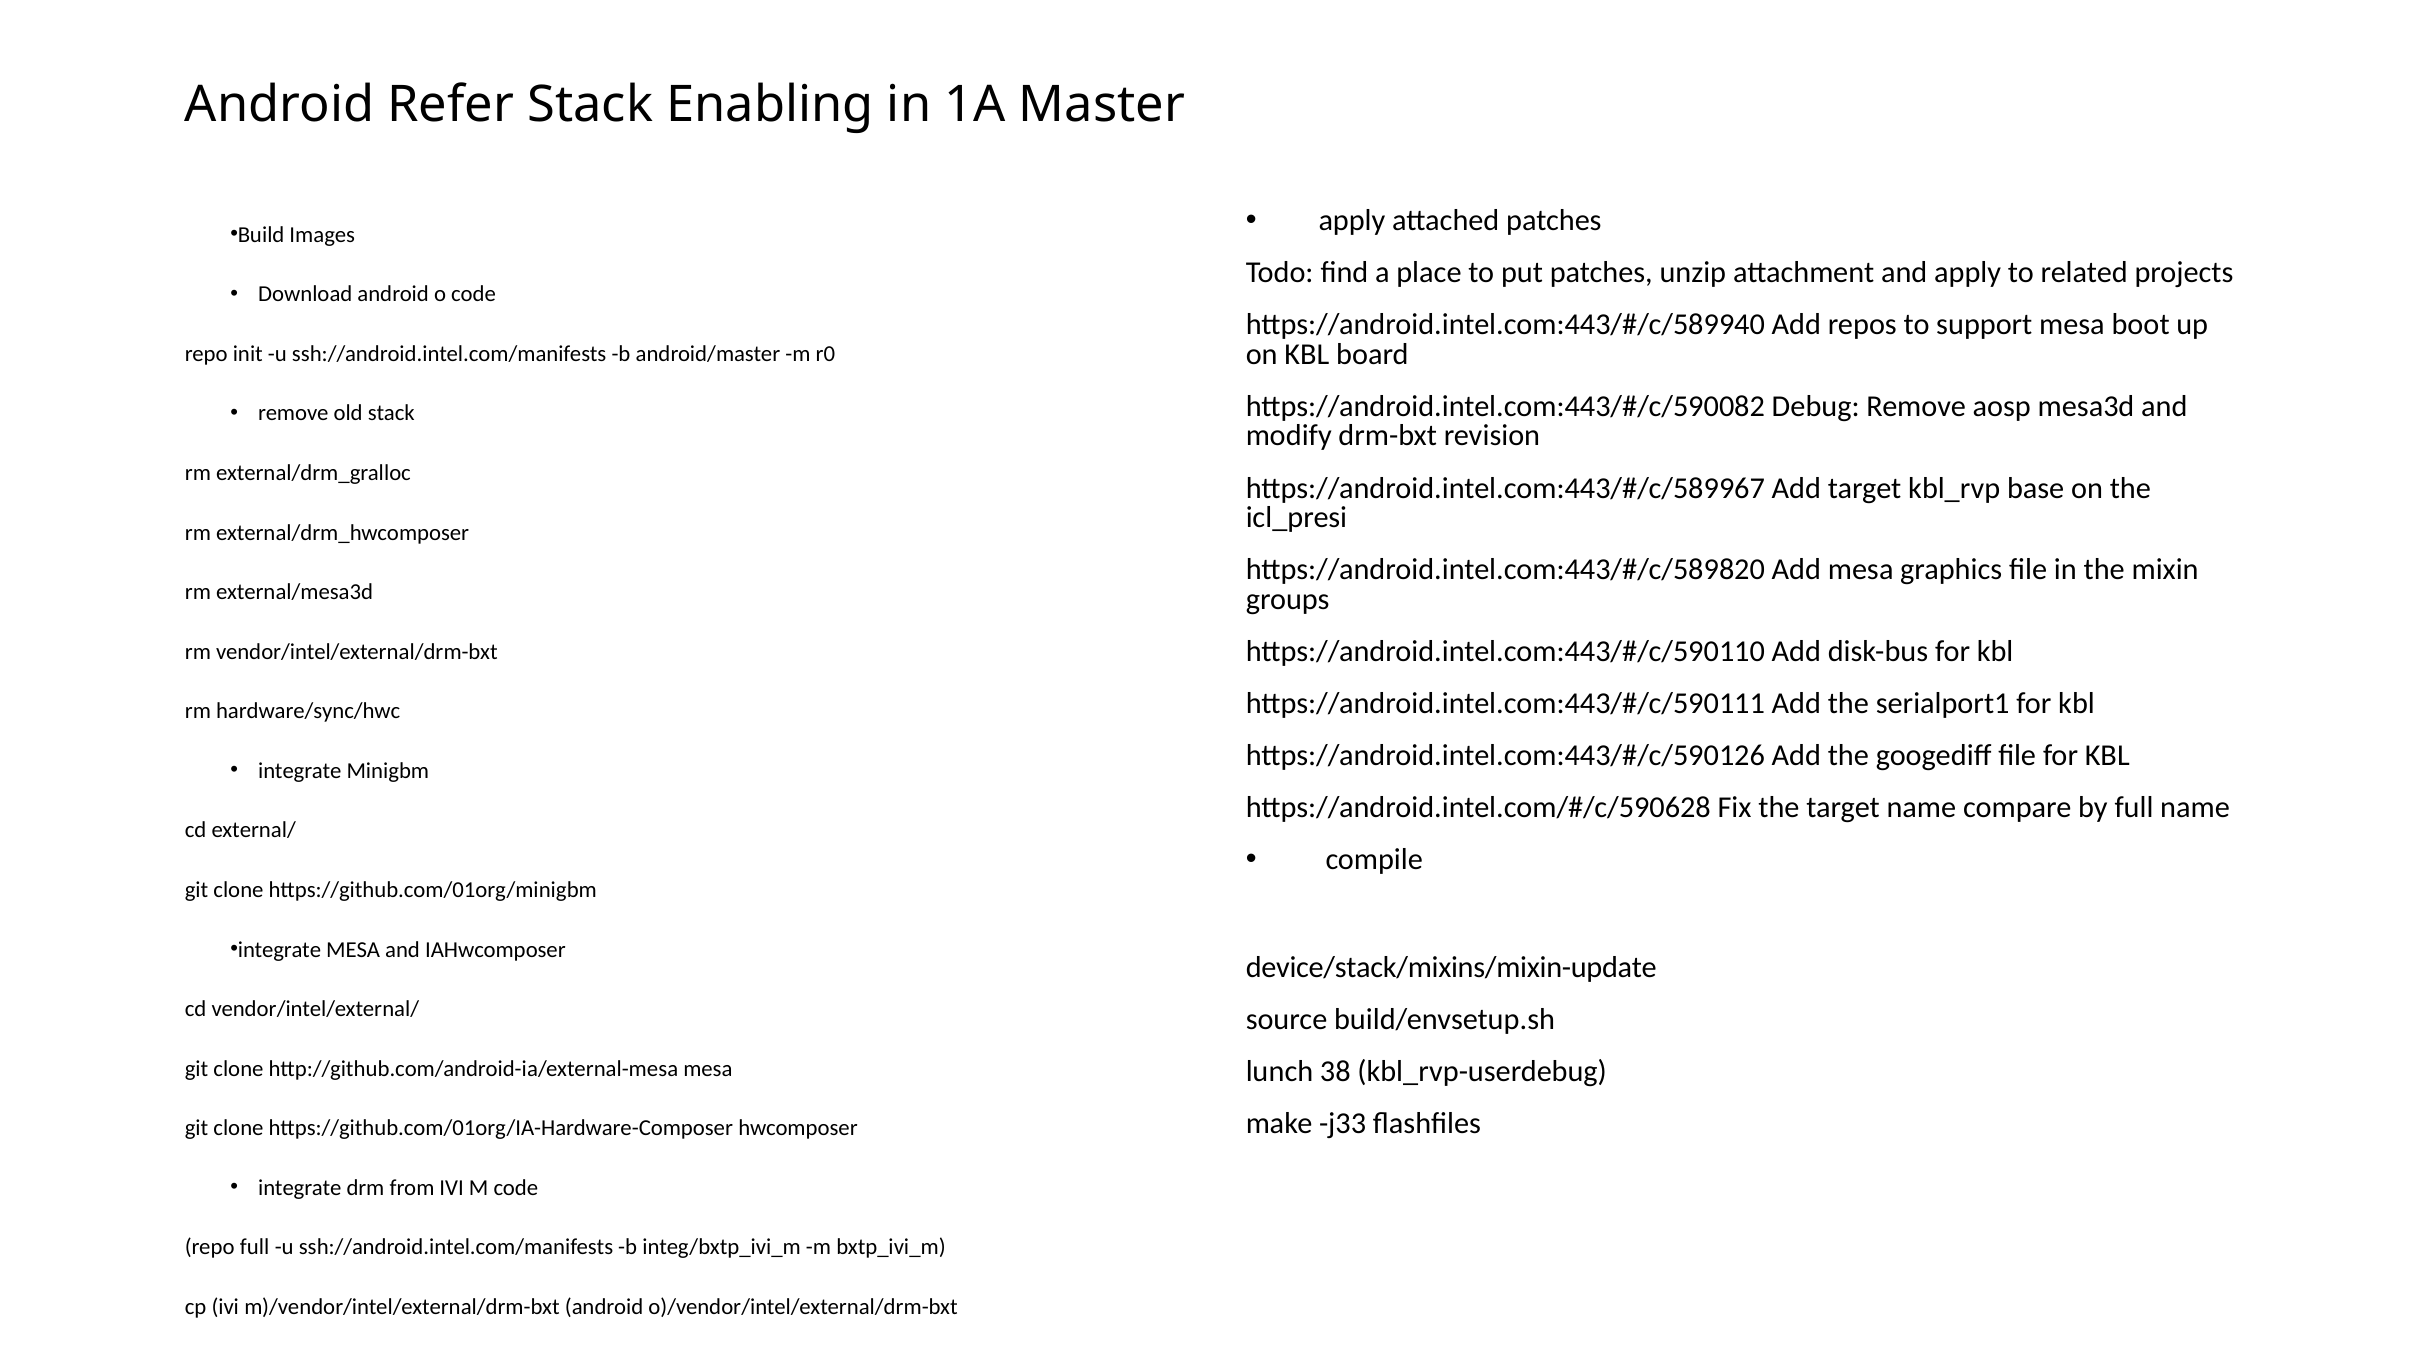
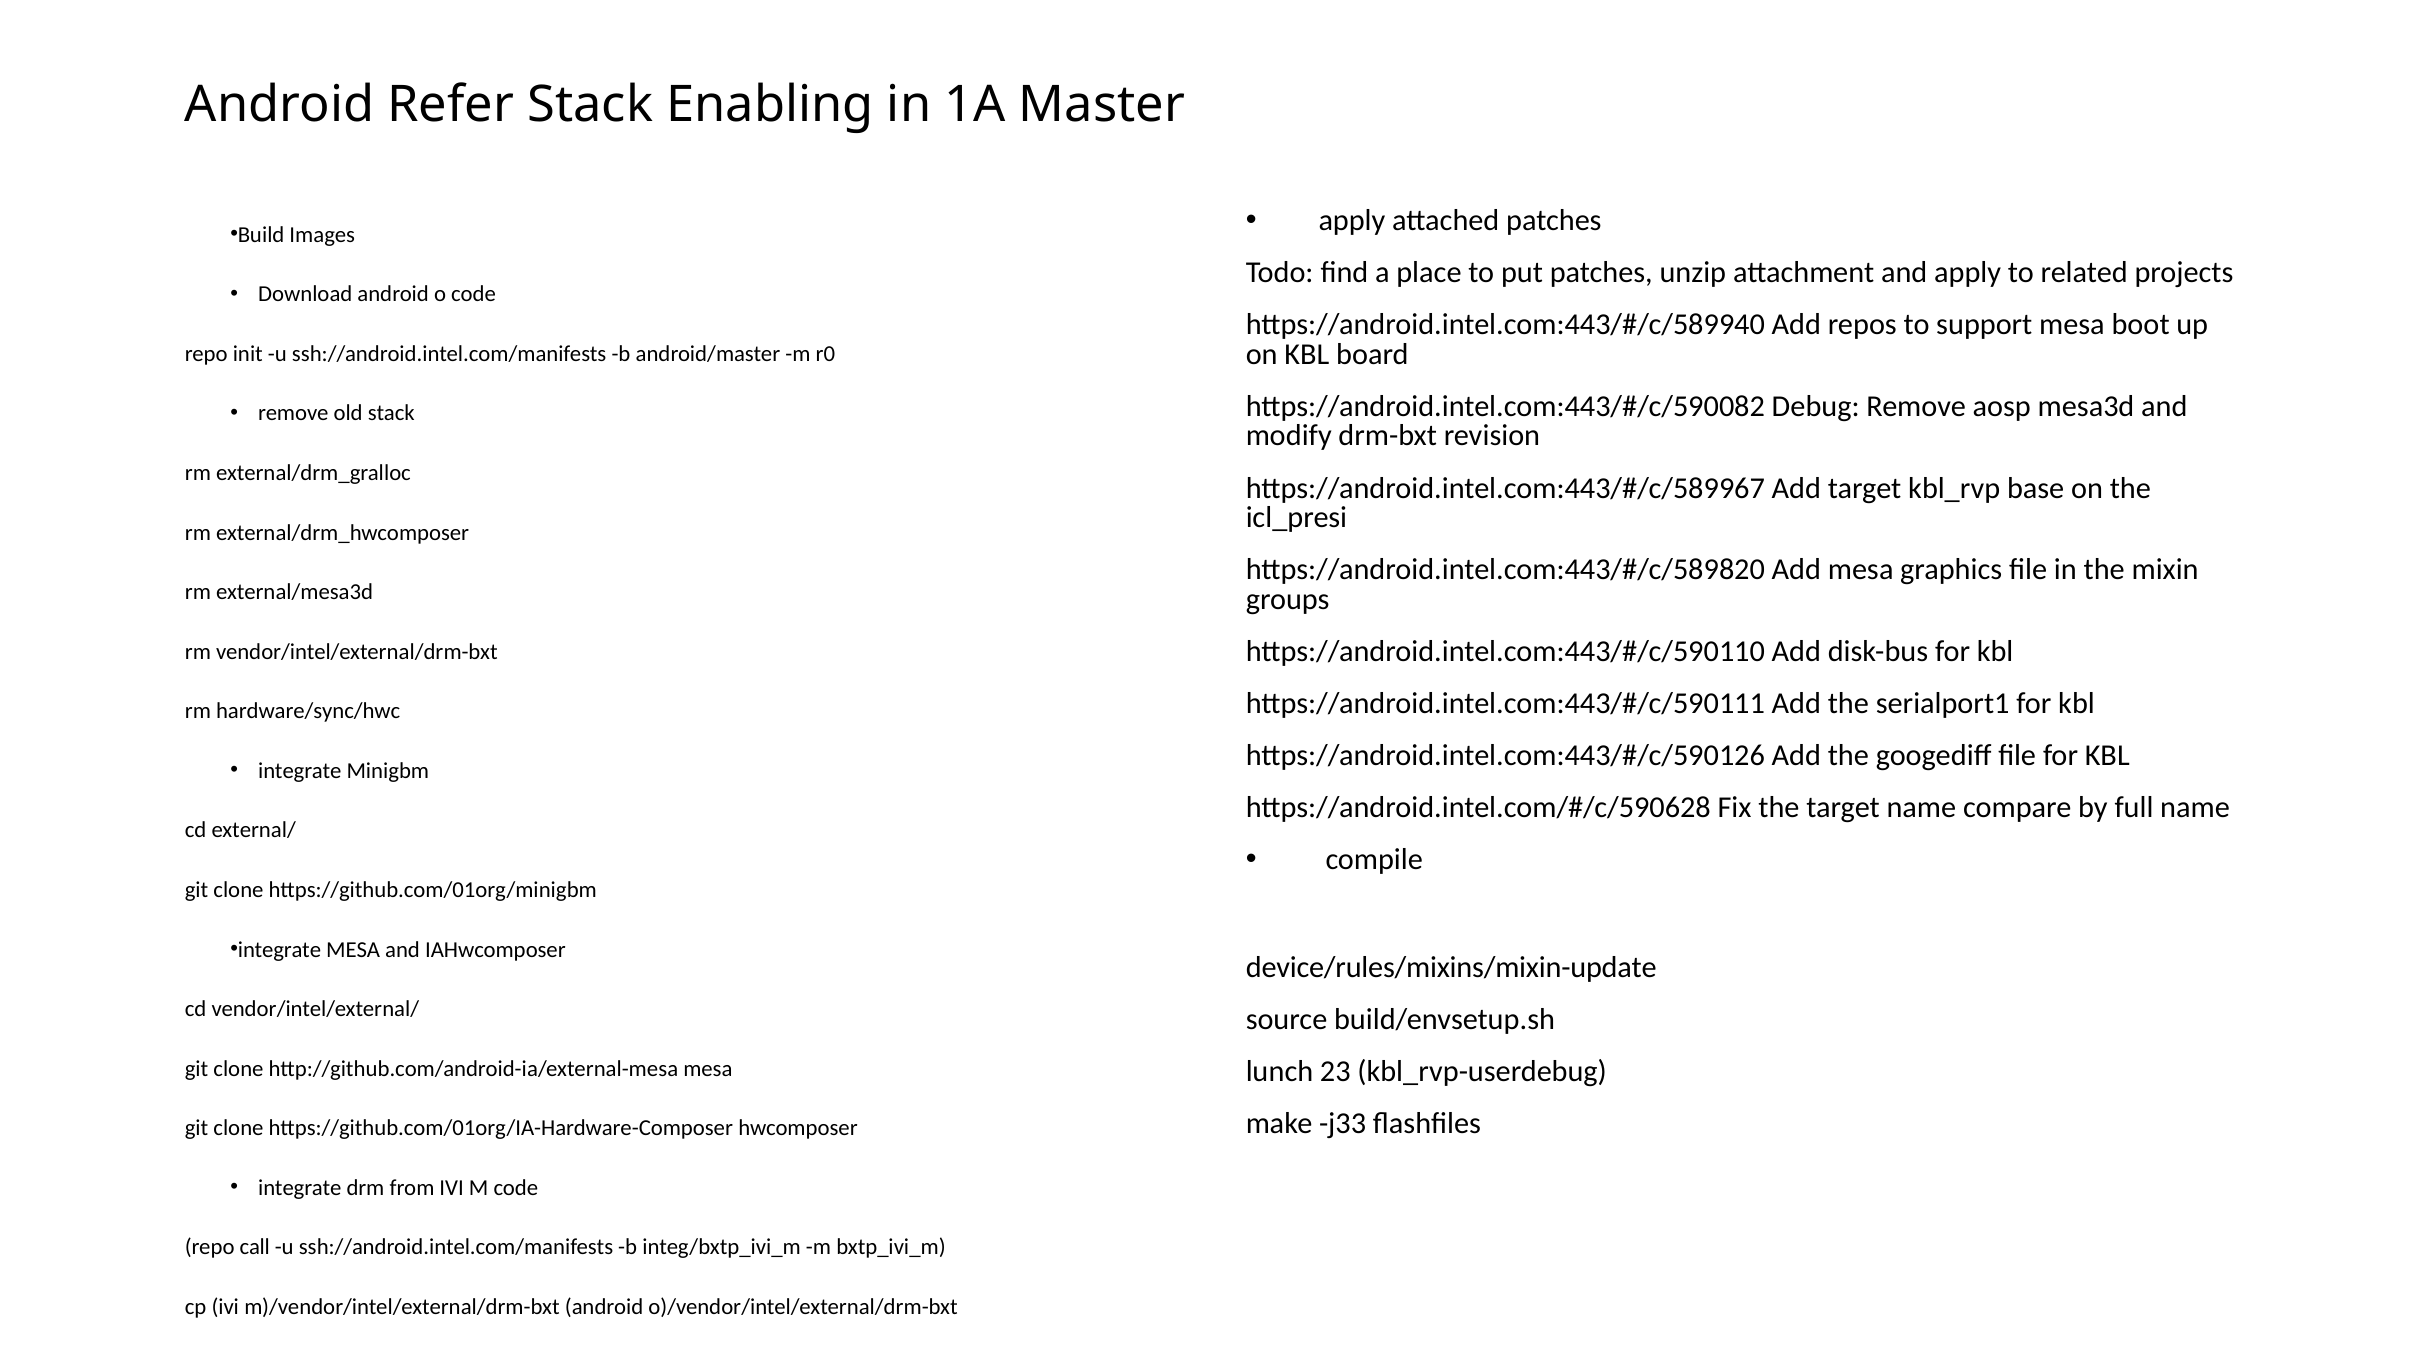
device/stack/mixins/mixin-update: device/stack/mixins/mixin-update -> device/rules/mixins/mixin-update
38: 38 -> 23
repo full: full -> call
